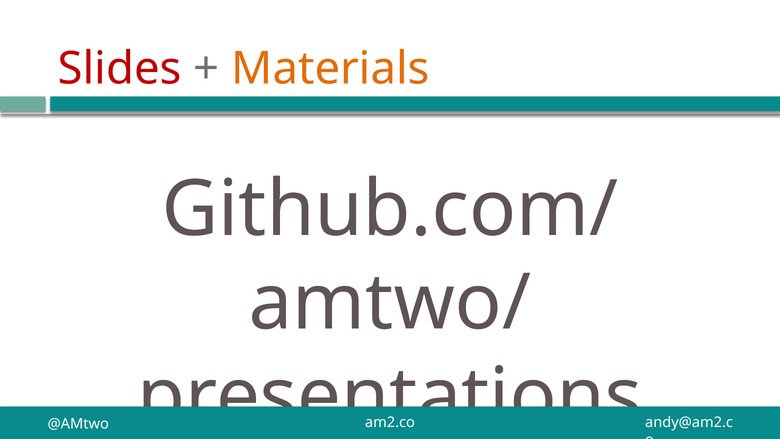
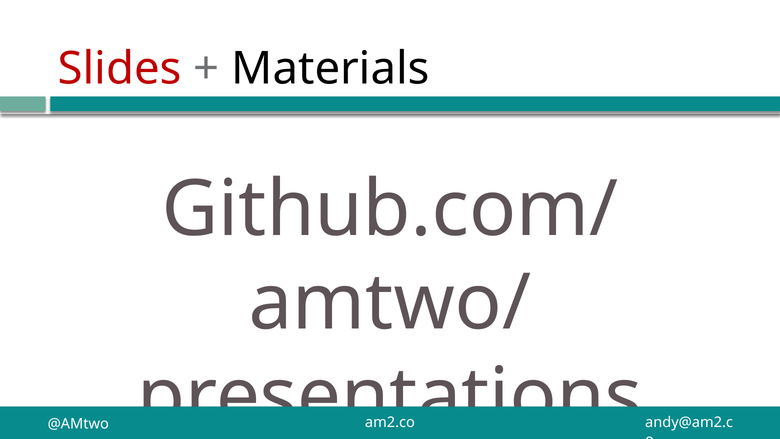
Materials colour: orange -> black
